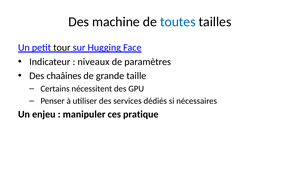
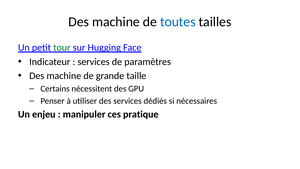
tour colour: black -> green
niveaux at (94, 62): niveaux -> services
chaâines at (64, 76): chaâines -> machine
